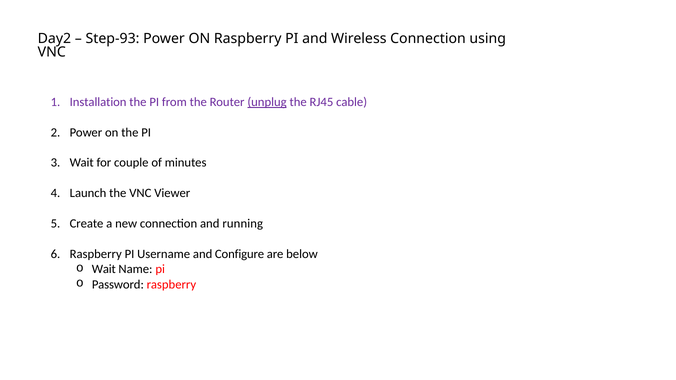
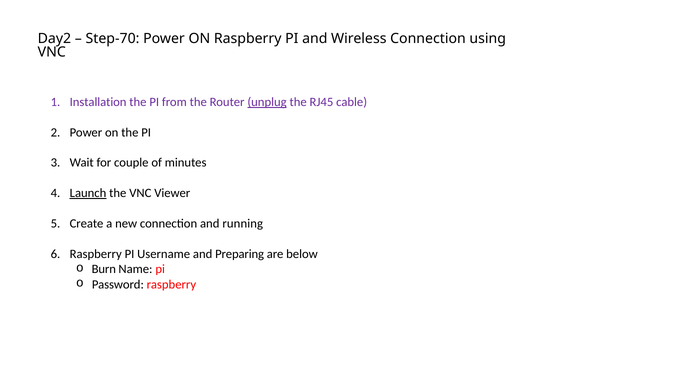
Step-93: Step-93 -> Step-70
Launch underline: none -> present
Configure: Configure -> Preparing
Wait at (104, 269): Wait -> Burn
